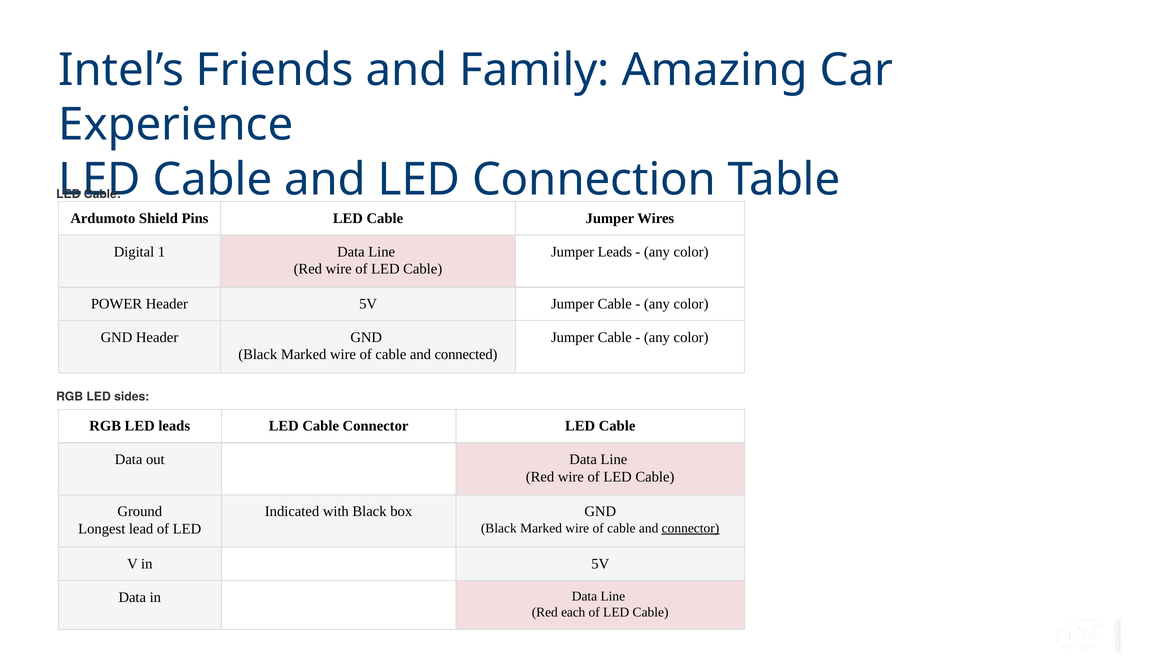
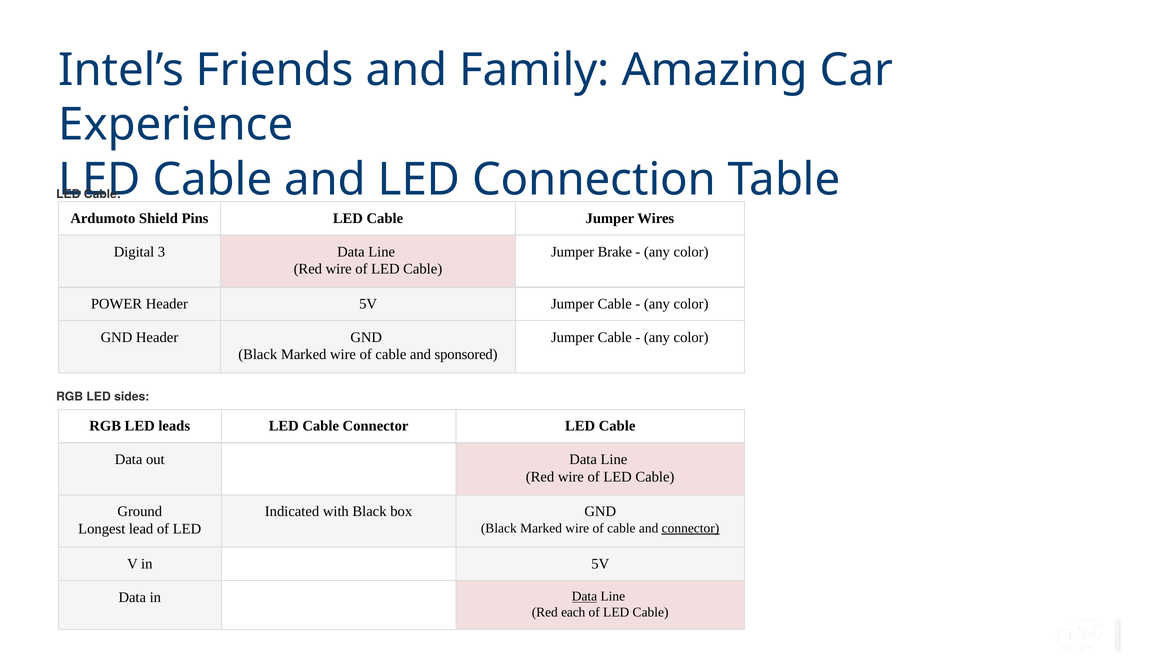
1: 1 -> 3
Jumper Leads: Leads -> Brake
connected: connected -> sponsored
Data at (584, 597) underline: none -> present
